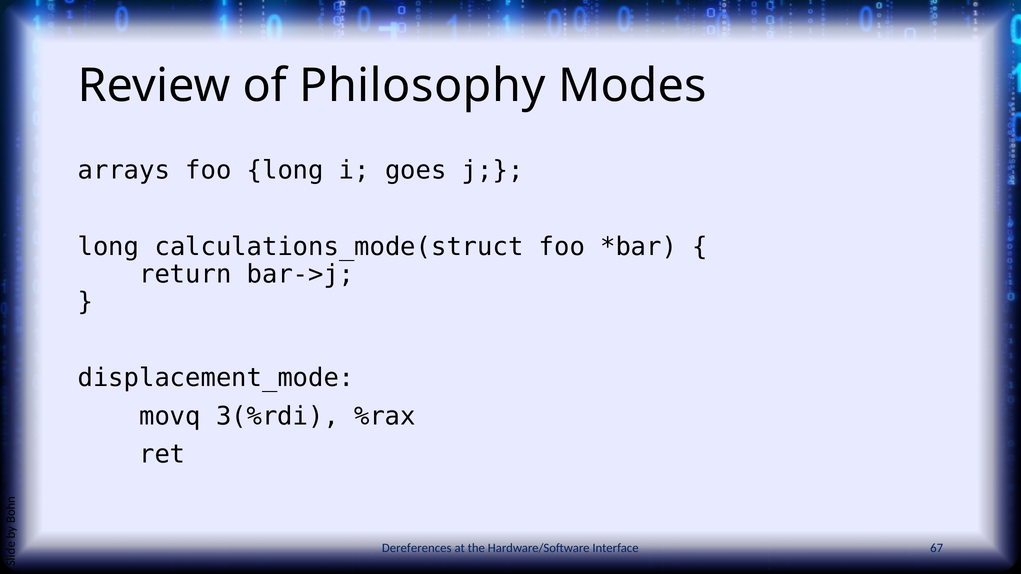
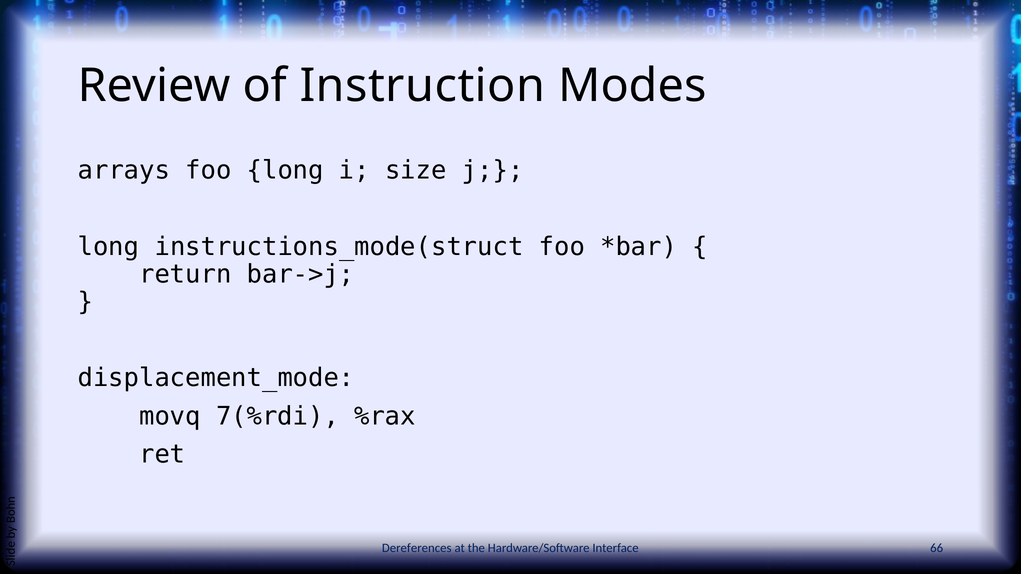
Philosophy: Philosophy -> Instruction
goes: goes -> size
calculations_mode(struct: calculations_mode(struct -> instructions_mode(struct
3(%rdi: 3(%rdi -> 7(%rdi
67: 67 -> 66
